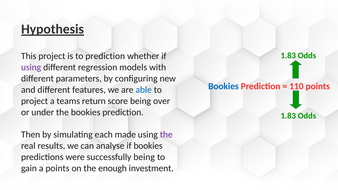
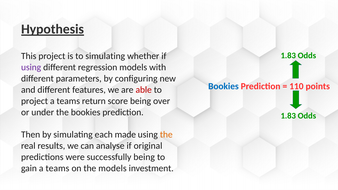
to prediction: prediction -> simulating
able colour: blue -> red
the at (166, 135) colour: purple -> orange
if bookies: bookies -> original
gain a points: points -> teams
the enough: enough -> models
